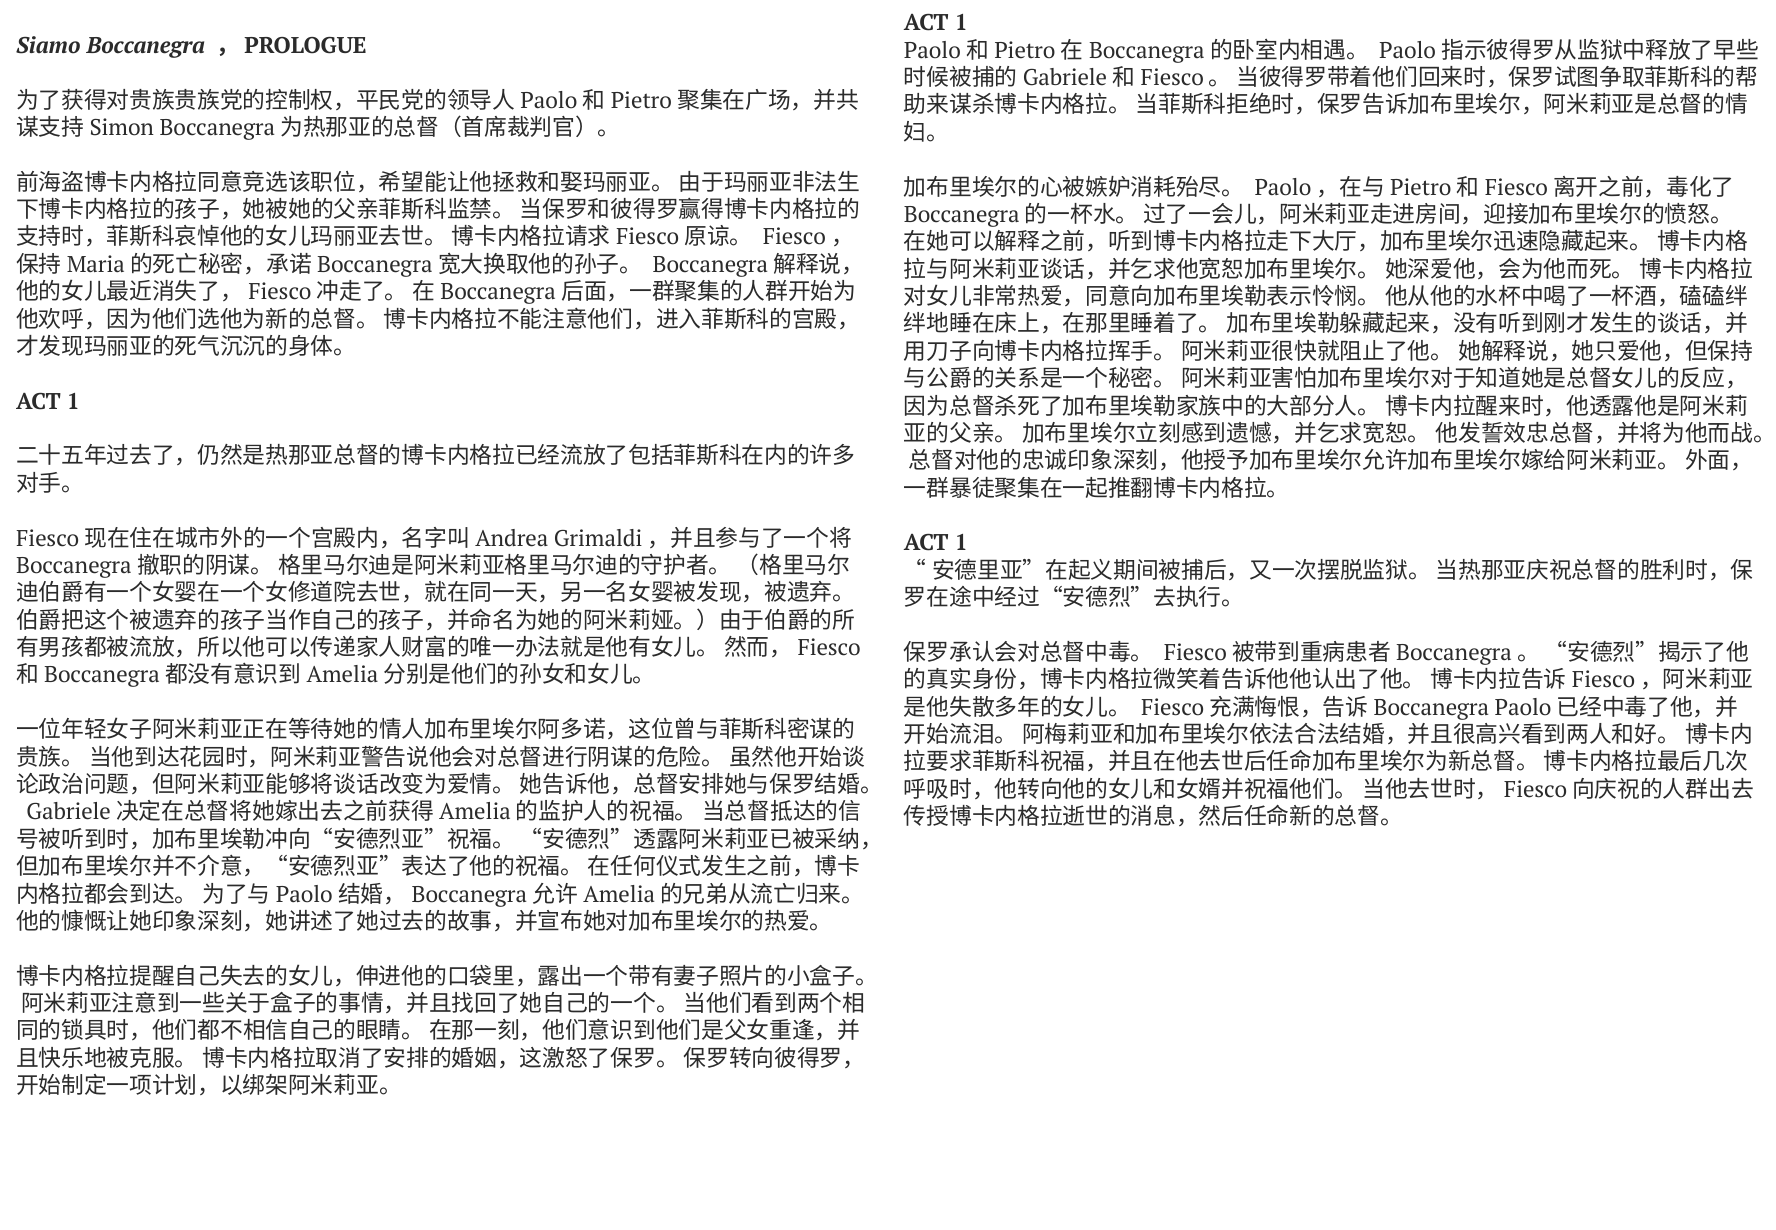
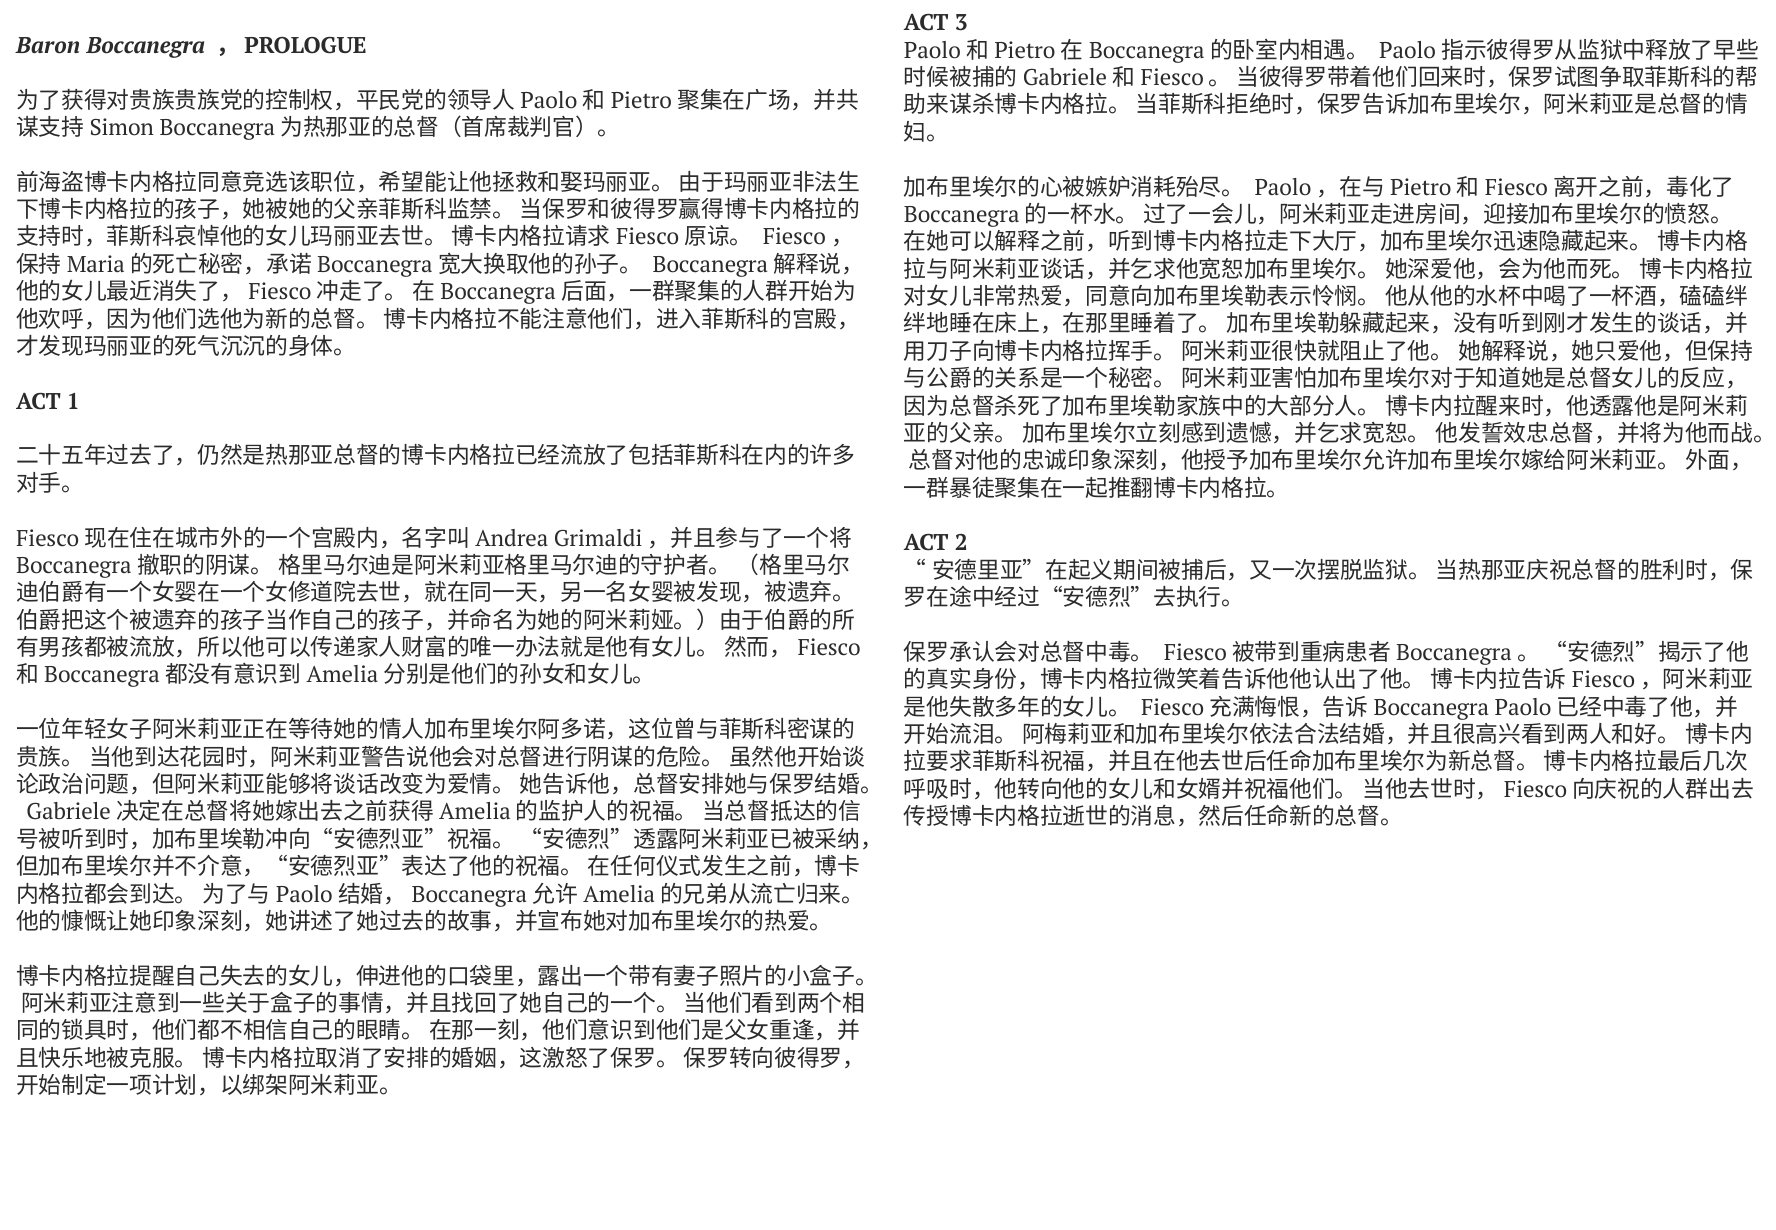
1 at (961, 23): 1 -> 3
Siamo: Siamo -> Baron
1 at (961, 543): 1 -> 2
